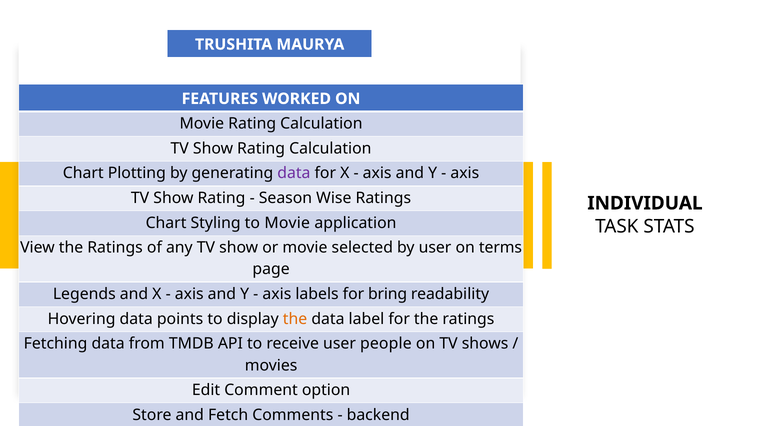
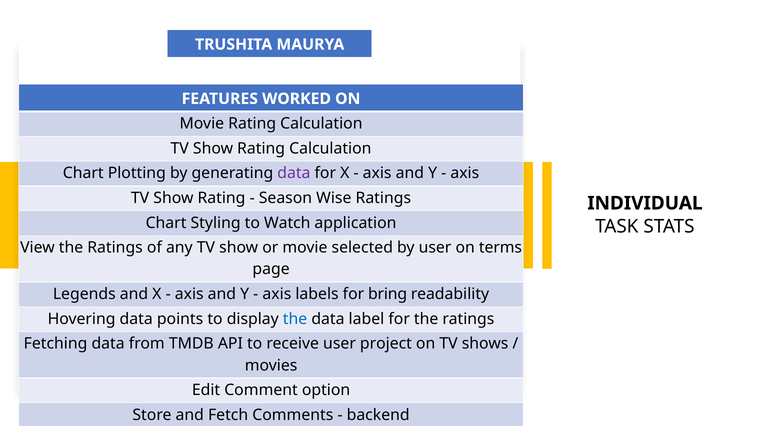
to Movie: Movie -> Watch
the at (295, 319) colour: orange -> blue
people: people -> project
